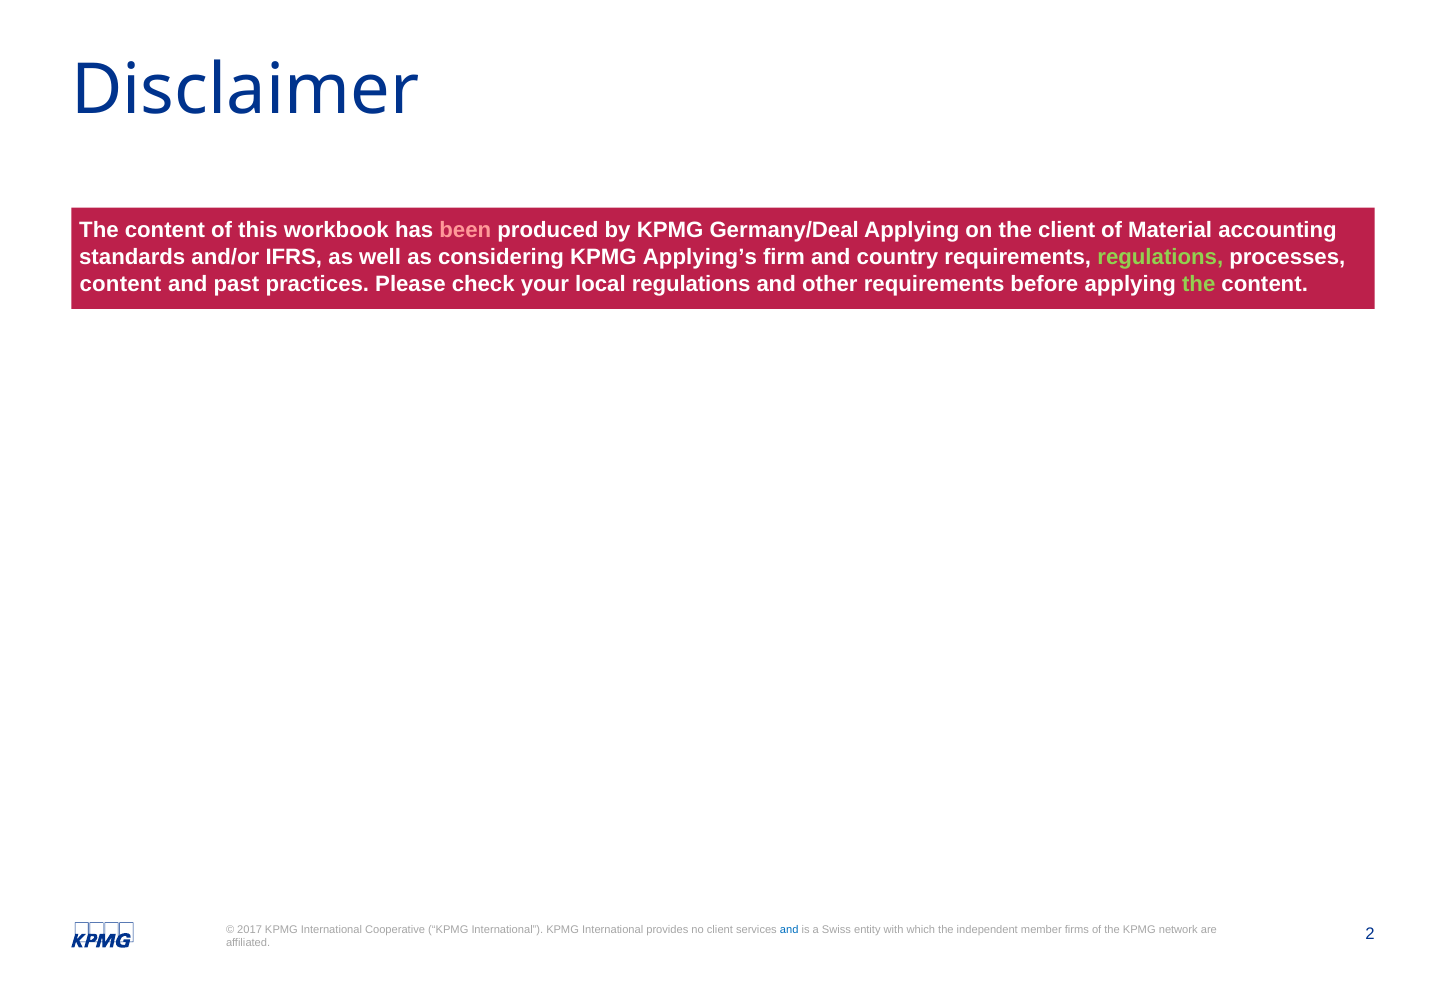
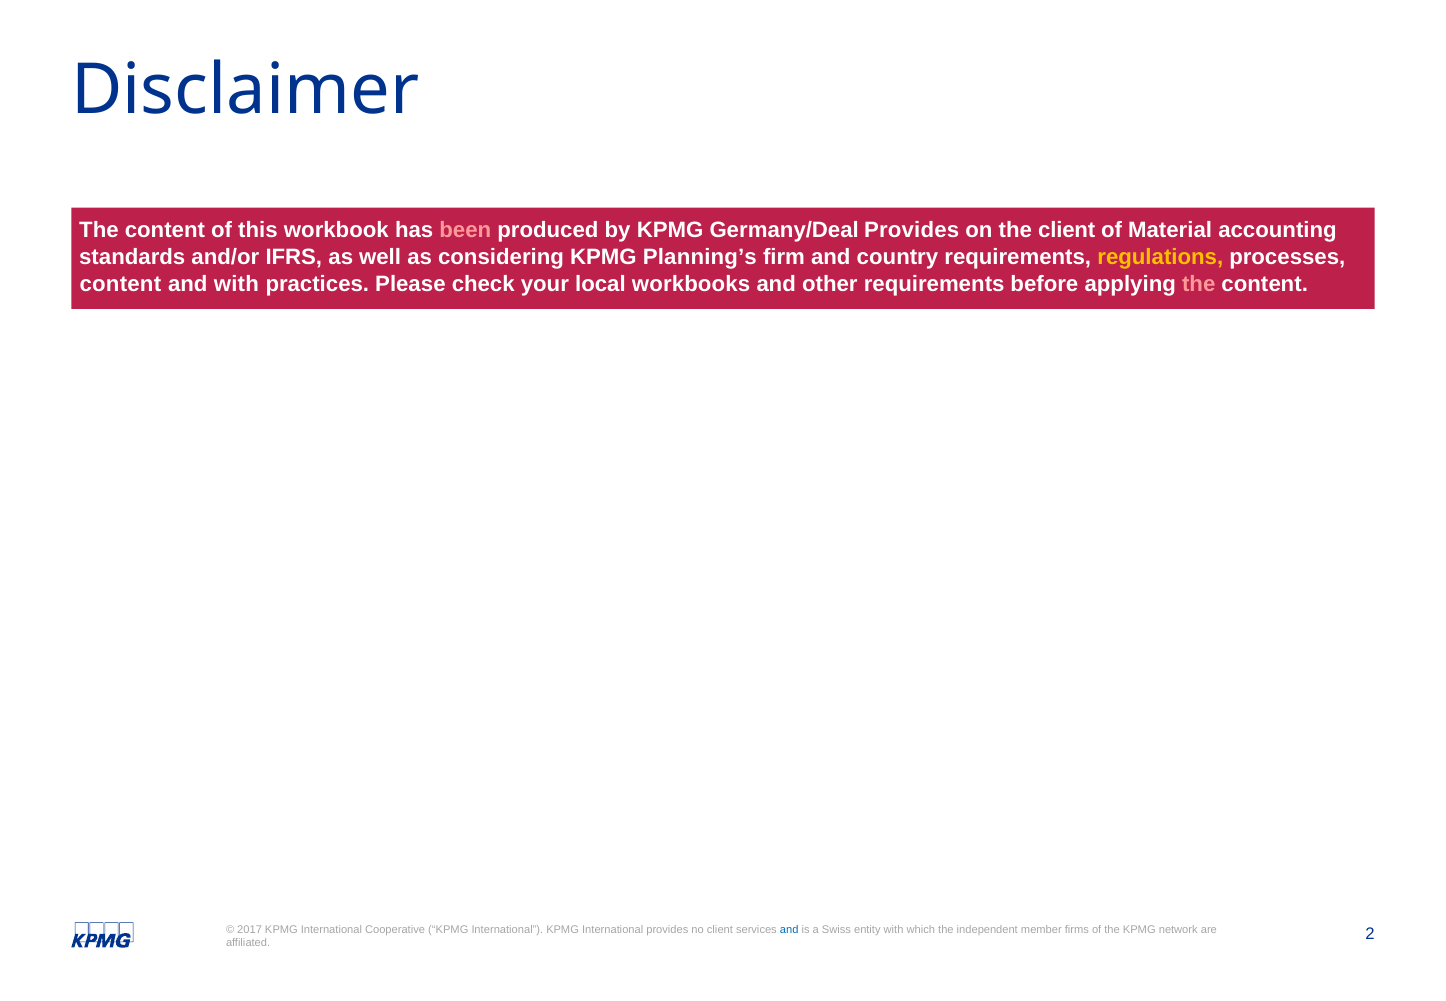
Germany/Deal Applying: Applying -> Provides
Applying’s: Applying’s -> Planning’s
regulations at (1160, 257) colour: light green -> yellow
and past: past -> with
local regulations: regulations -> workbooks
the at (1199, 284) colour: light green -> pink
